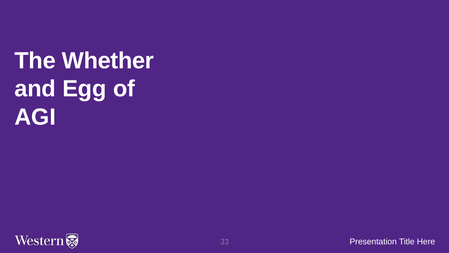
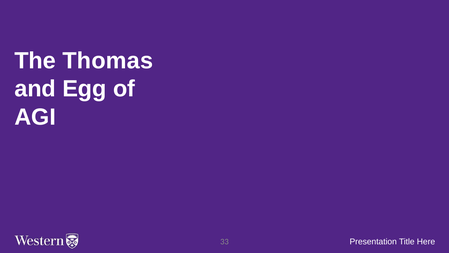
Whether: Whether -> Thomas
